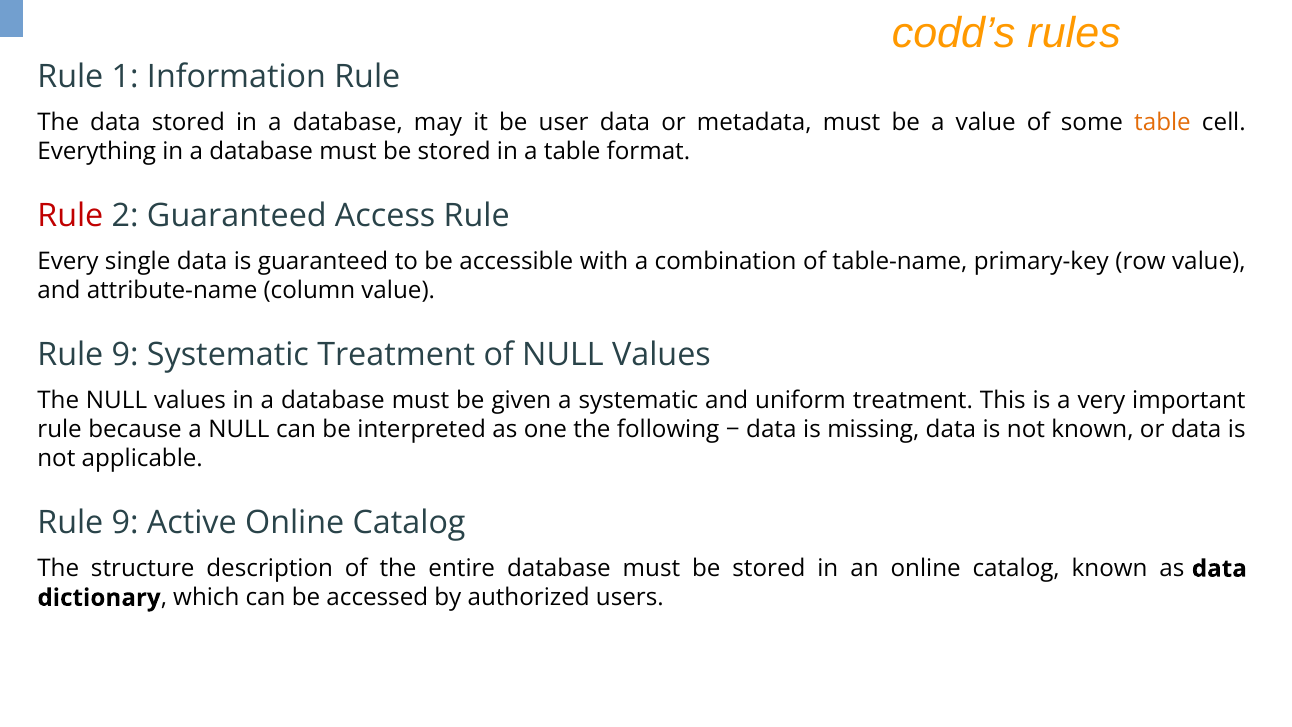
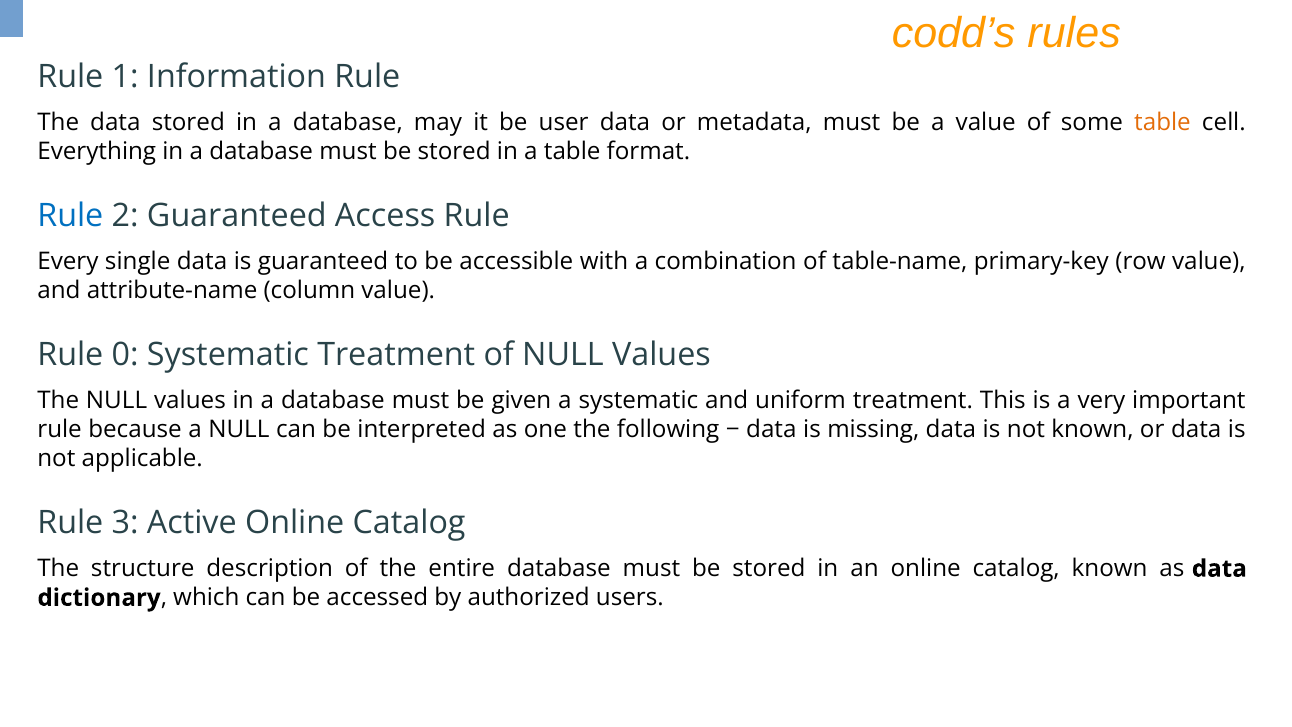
Rule at (70, 215) colour: red -> blue
9 at (125, 354): 9 -> 0
9 at (125, 522): 9 -> 3
